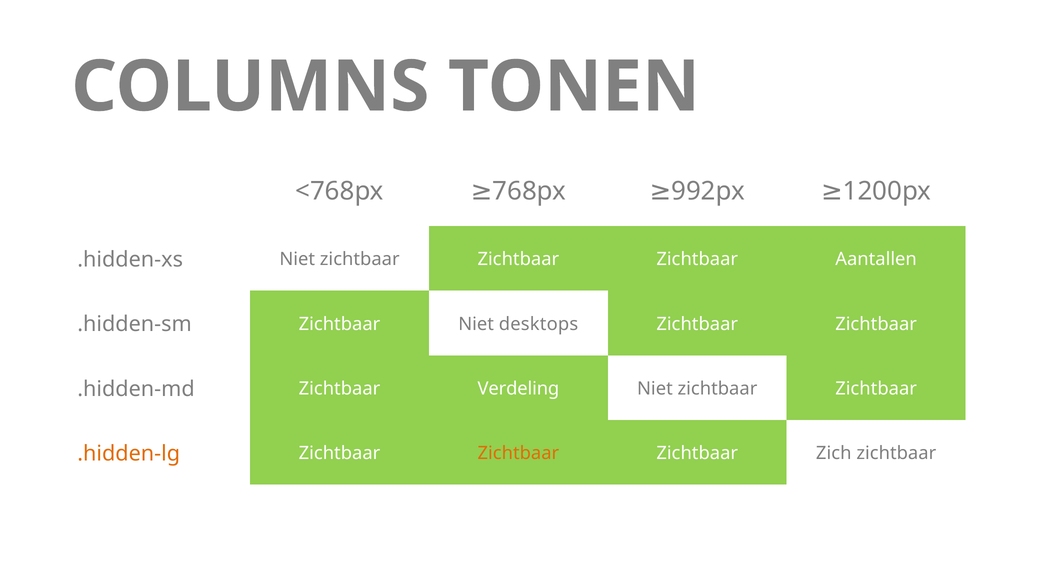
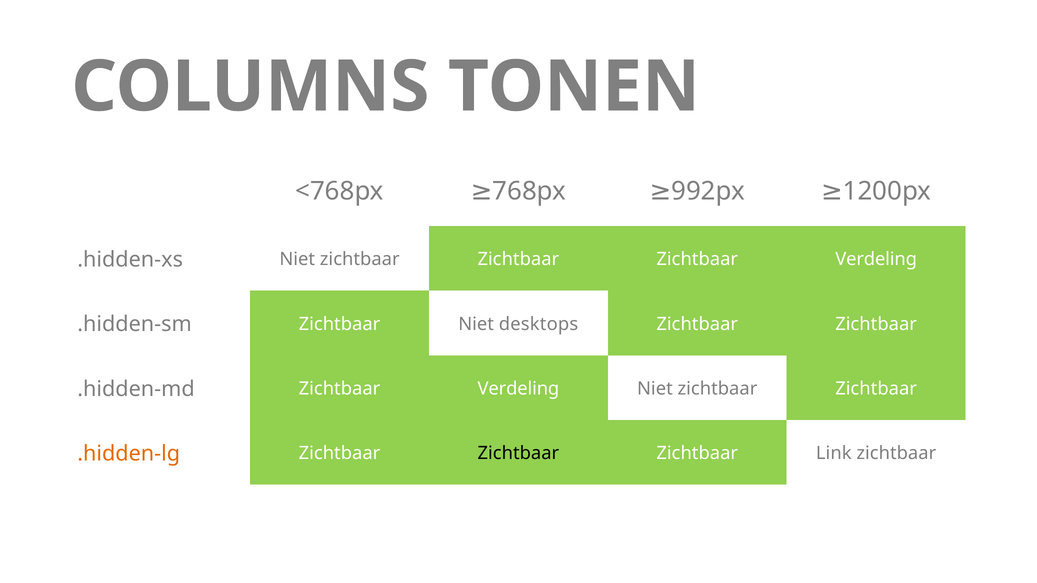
Zichtbaar Zichtbaar Aantallen: Aantallen -> Verdeling
Zichtbaar at (518, 454) colour: orange -> black
Zich: Zich -> Link
